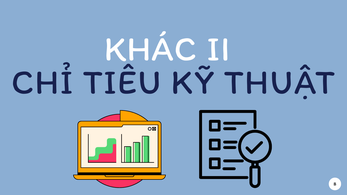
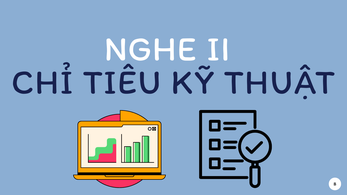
KHÁC: KHÁC -> NGHE
